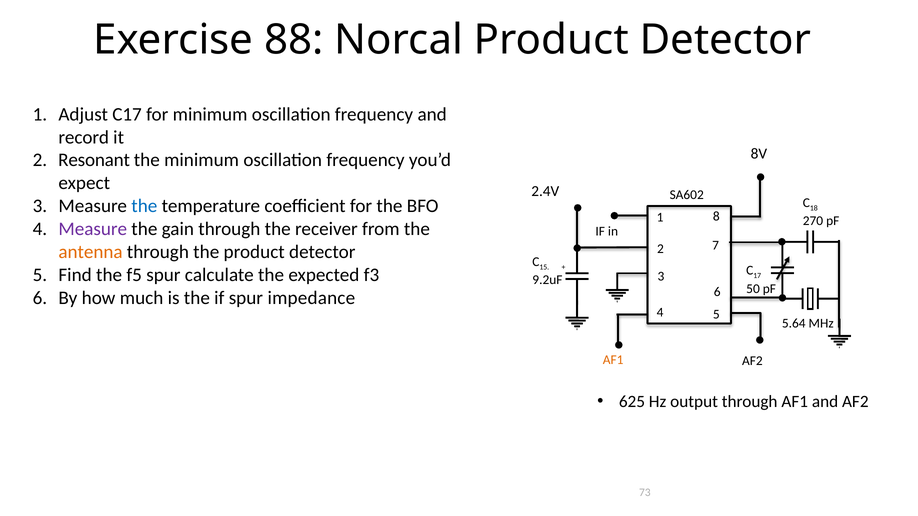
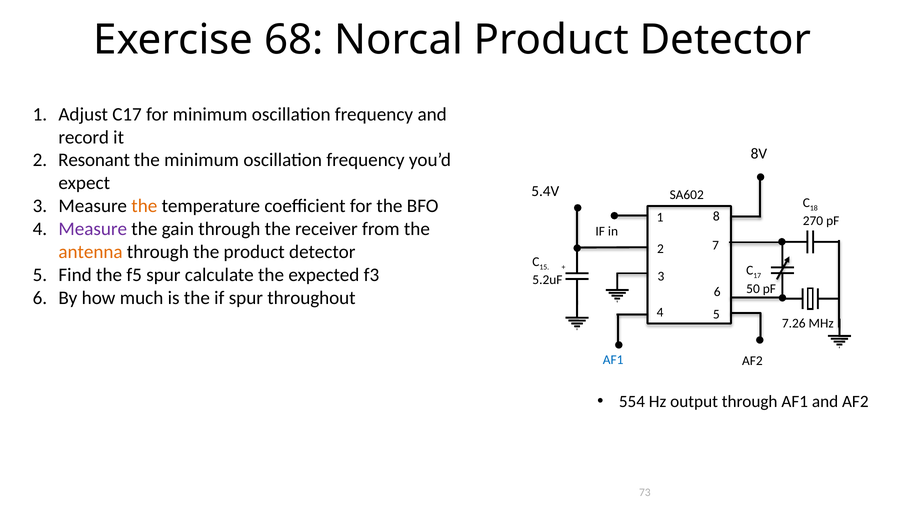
88: 88 -> 68
2.4V: 2.4V -> 5.4V
the at (144, 206) colour: blue -> orange
9.2uF: 9.2uF -> 5.2uF
impedance: impedance -> throughout
5.64: 5.64 -> 7.26
AF1 at (613, 360) colour: orange -> blue
625: 625 -> 554
